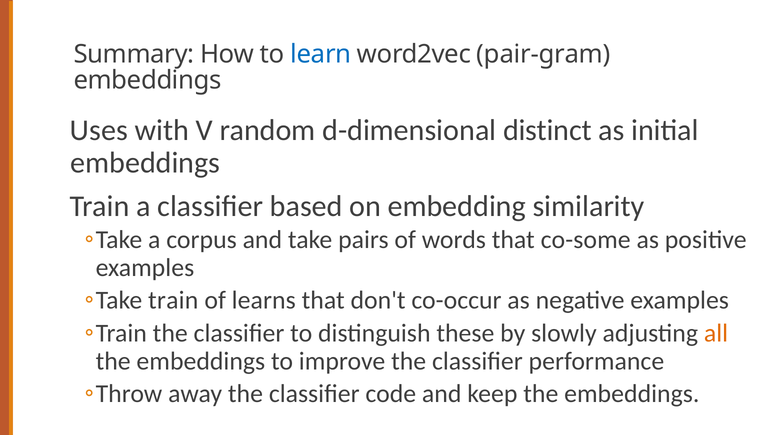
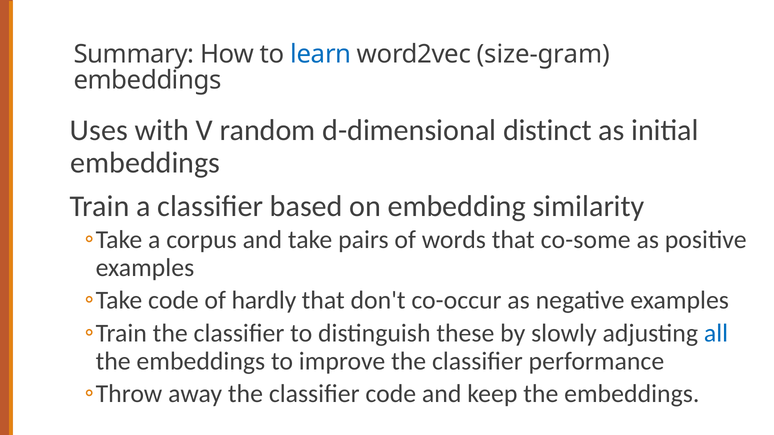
pair-gram: pair-gram -> size-gram
train at (173, 301): train -> code
learns: learns -> hardly
all colour: orange -> blue
